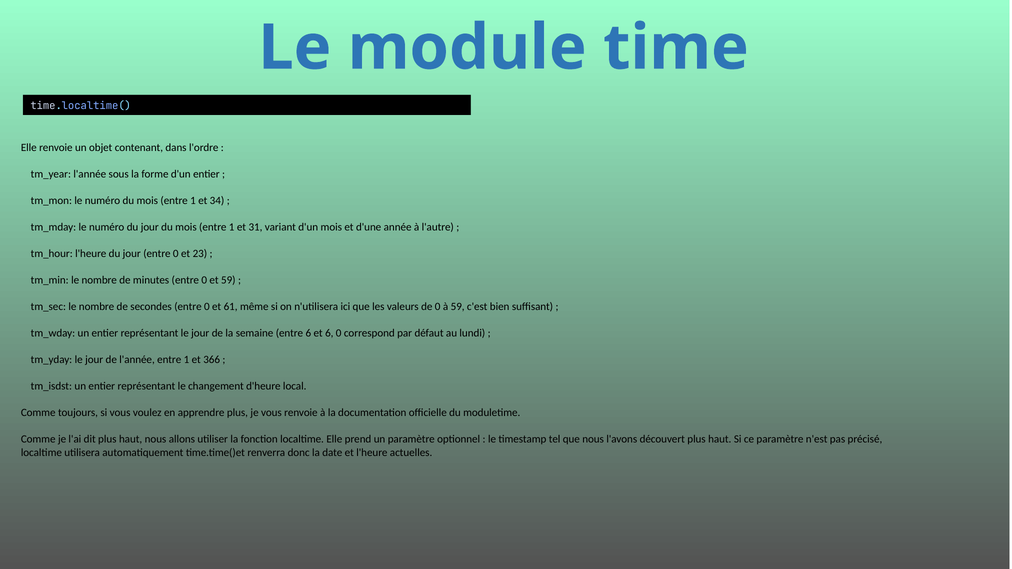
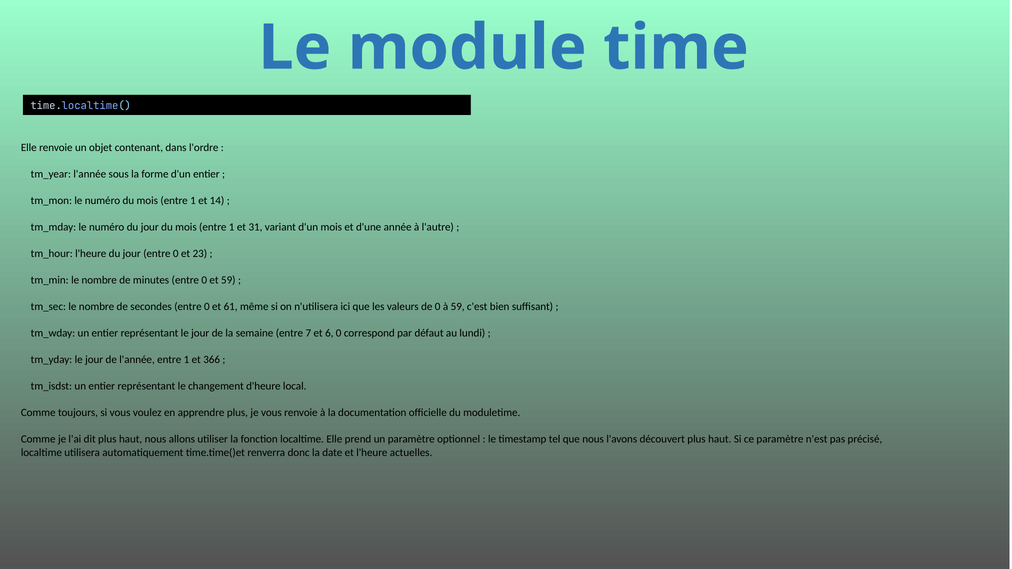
34: 34 -> 14
entre 6: 6 -> 7
